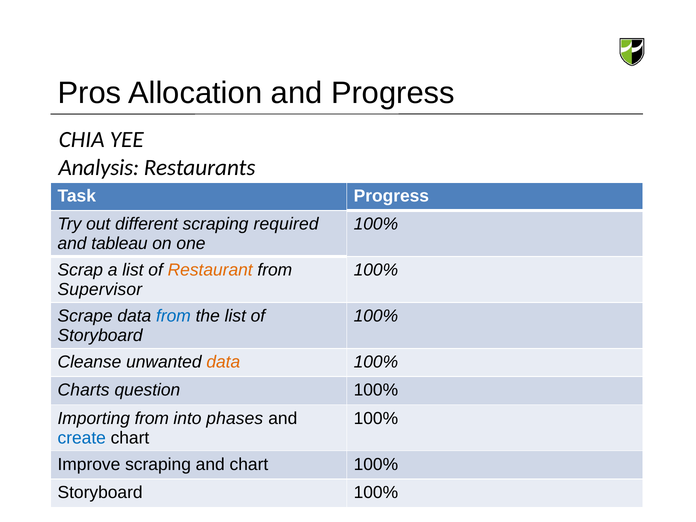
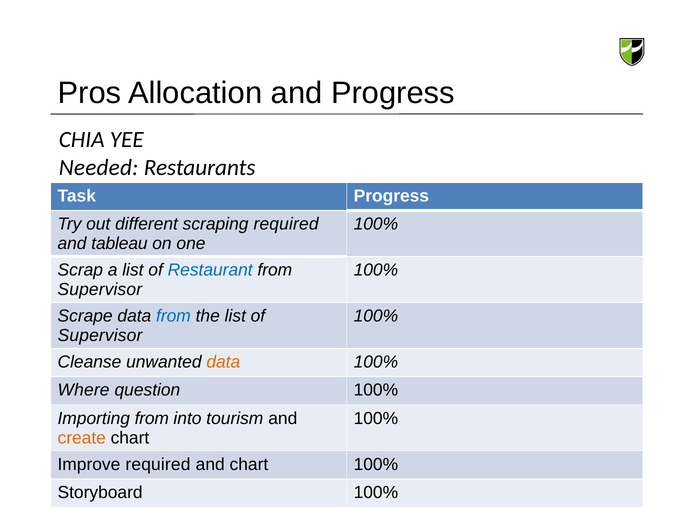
Analysis: Analysis -> Needed
Restaurant colour: orange -> blue
Storyboard at (100, 335): Storyboard -> Supervisor
Charts: Charts -> Where
phases: phases -> tourism
create colour: blue -> orange
Improve scraping: scraping -> required
